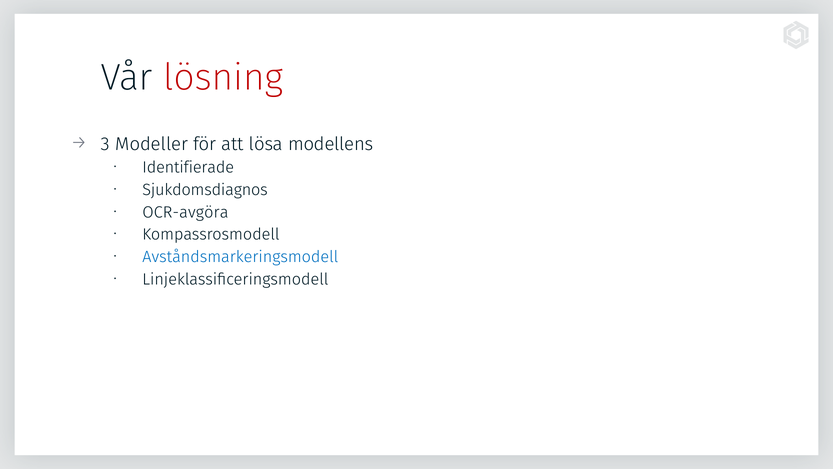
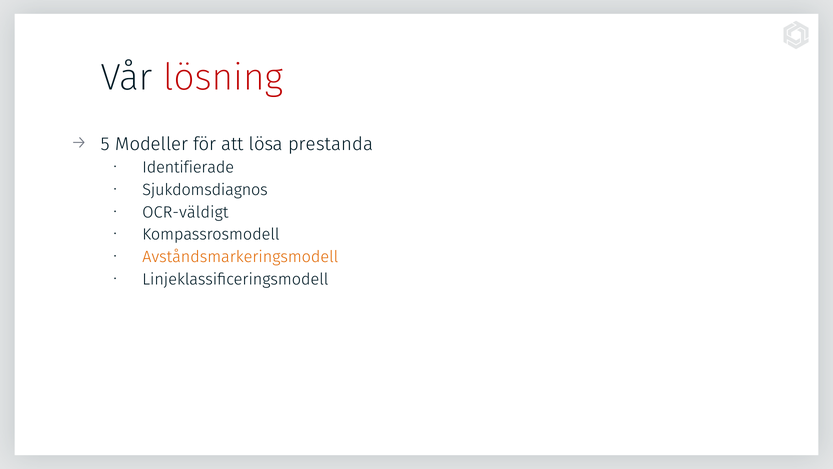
3: 3 -> 5
modellens: modellens -> prestanda
OCR-avgöra: OCR-avgöra -> OCR-väldigt
Avståndsmarkeringsmodell colour: blue -> orange
